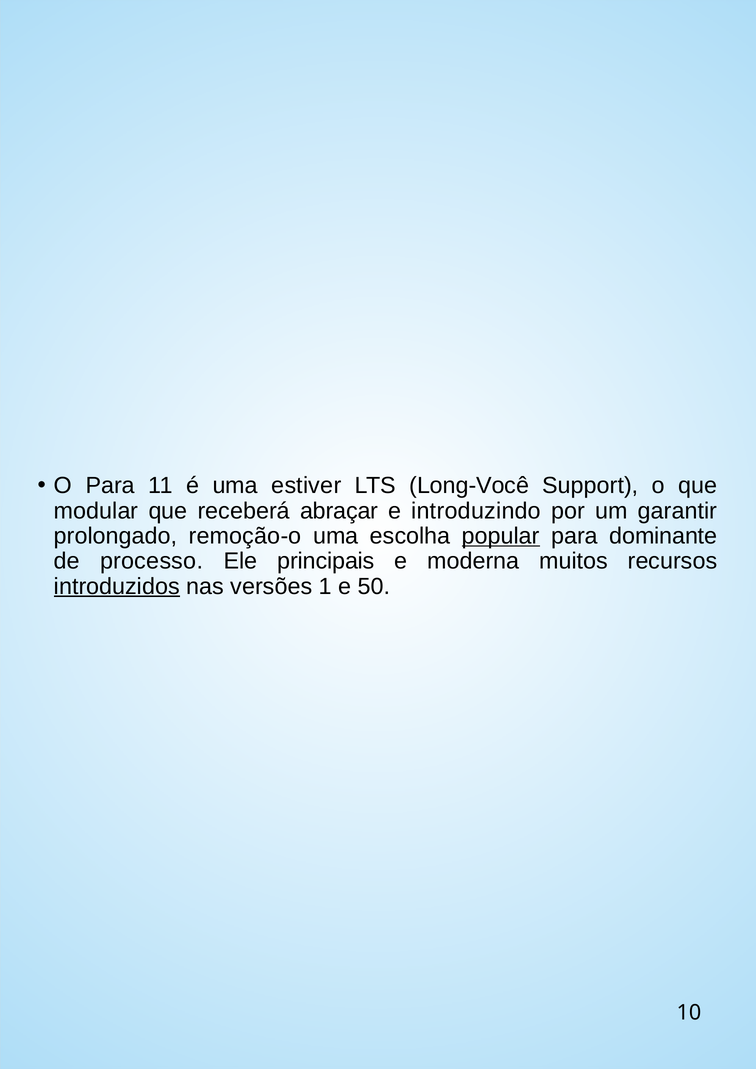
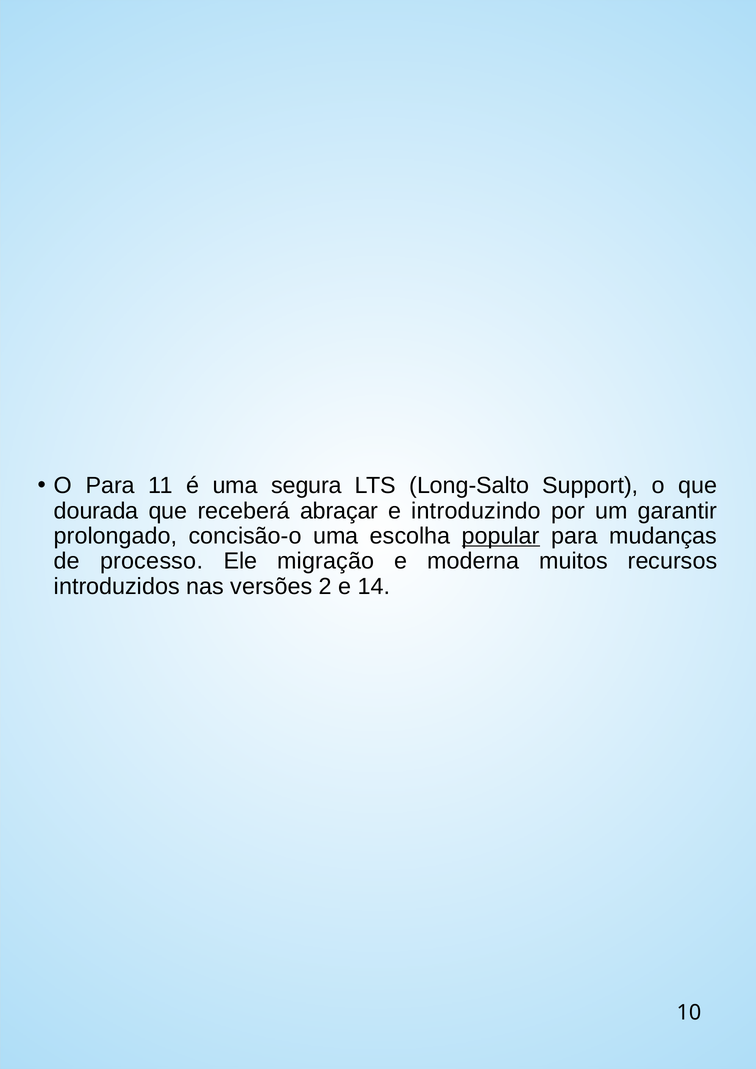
estiver: estiver -> segura
Long-Você: Long-Você -> Long-Salto
modular: modular -> dourada
remoção-o: remoção-o -> concisão-o
dominante: dominante -> mudanças
principais: principais -> migração
introduzidos underline: present -> none
1: 1 -> 2
50: 50 -> 14
